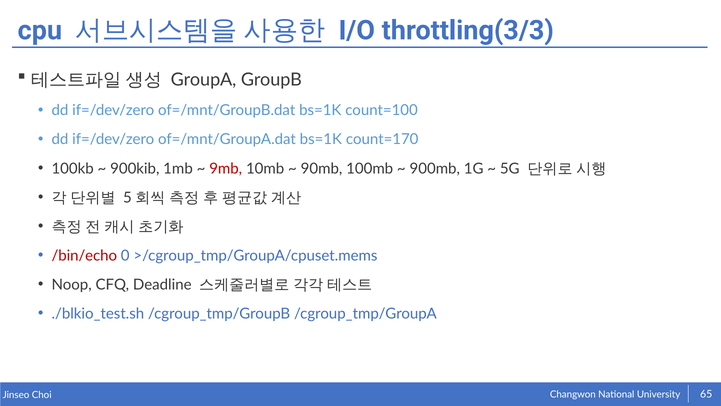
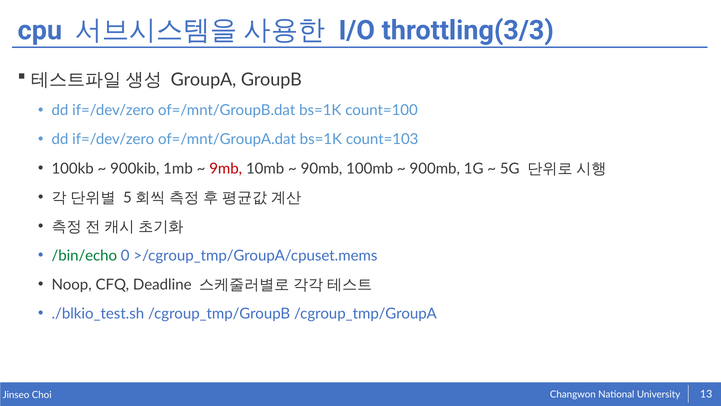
count=170: count=170 -> count=103
/bin/echo colour: red -> green
65: 65 -> 13
